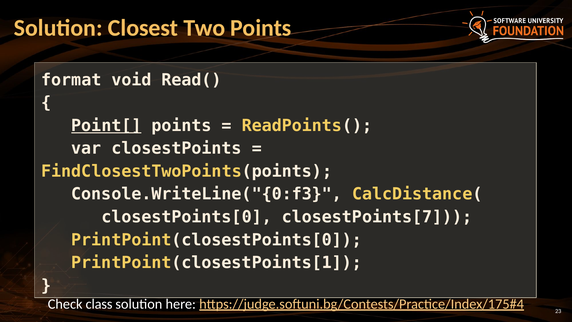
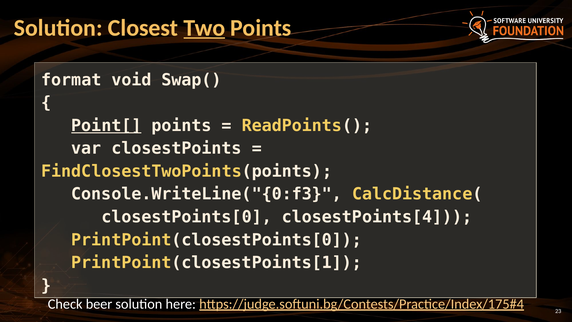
Two underline: none -> present
Read(: Read( -> Swap(
closestPoints[7: closestPoints[7 -> closestPoints[4
class: class -> beer
